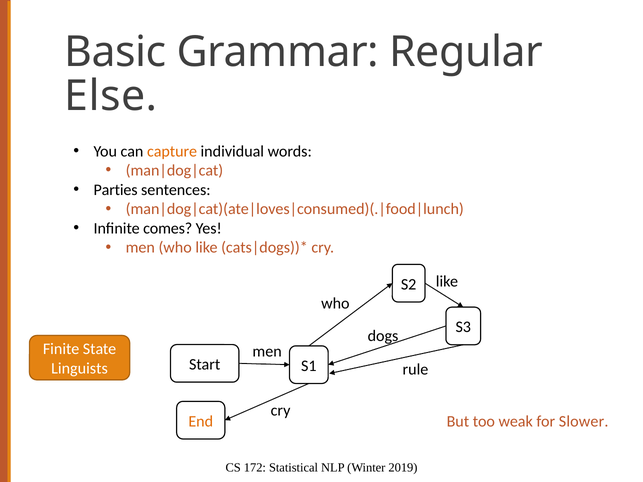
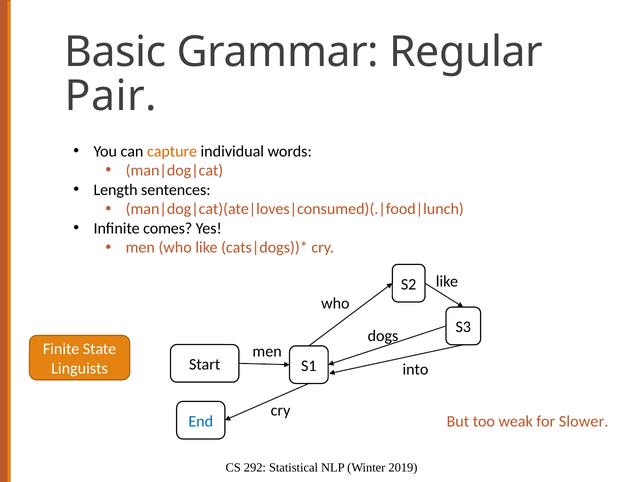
Else: Else -> Pair
Parties: Parties -> Length
rule: rule -> into
End colour: orange -> blue
172: 172 -> 292
